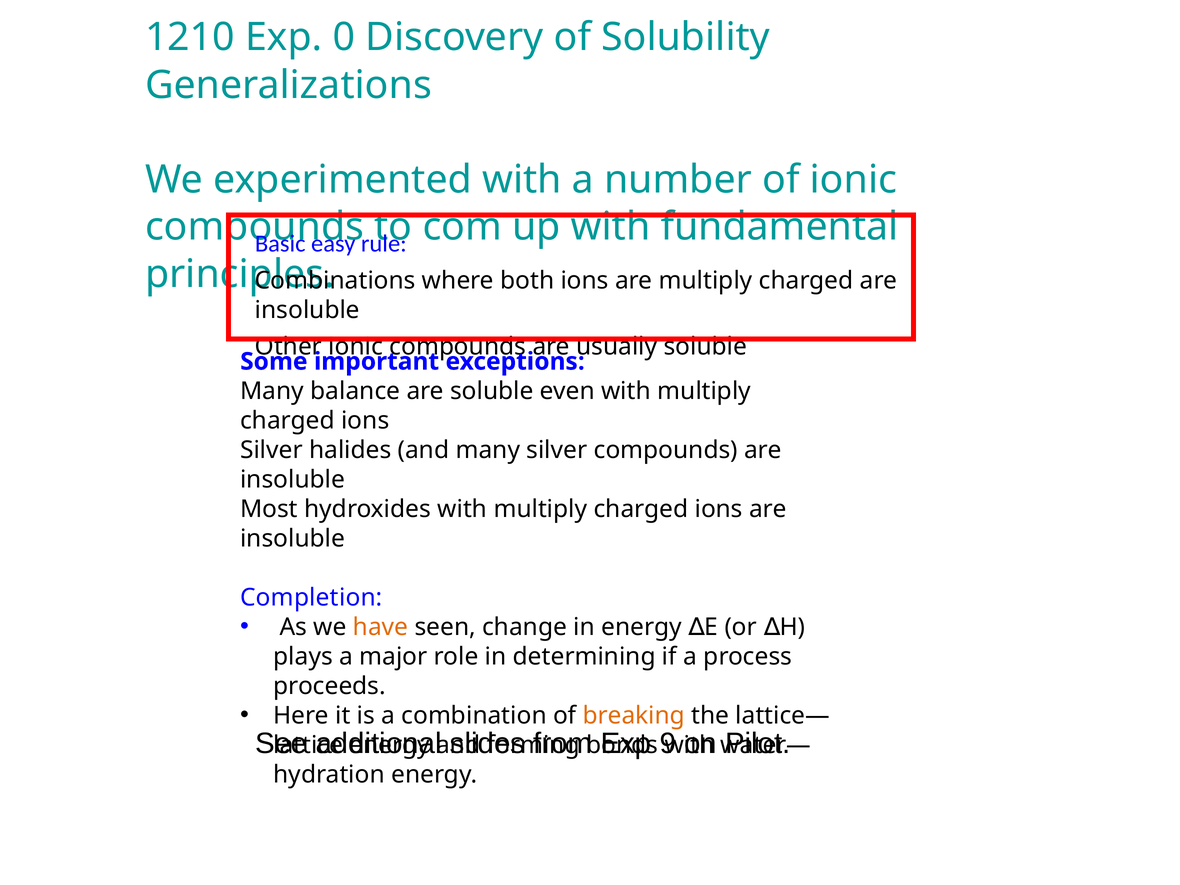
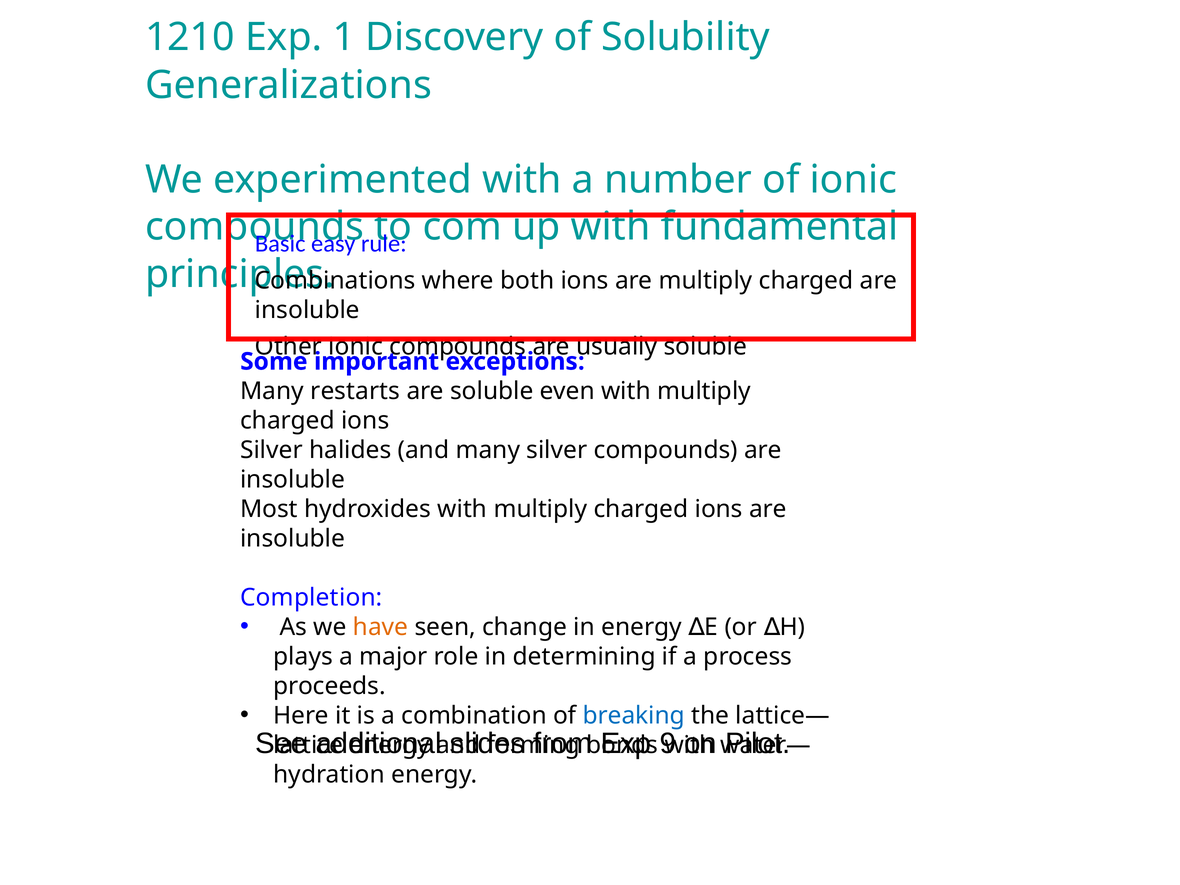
0: 0 -> 1
balance: balance -> restarts
breaking colour: orange -> blue
